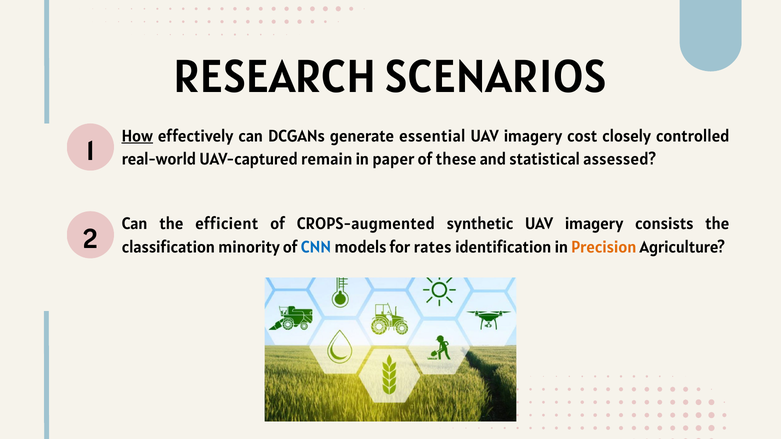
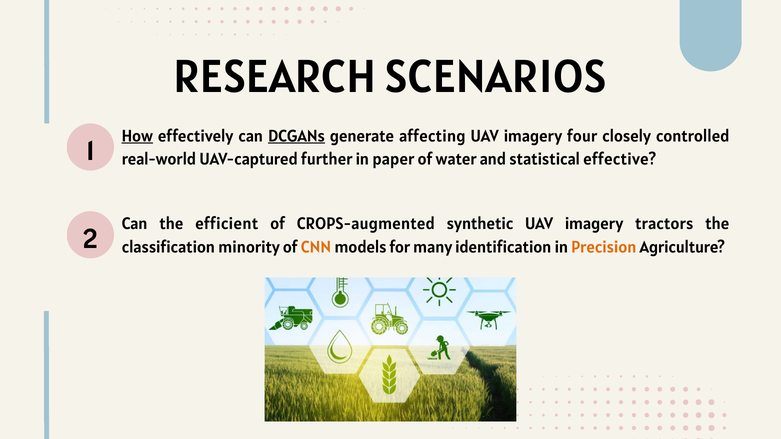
DCGANs underline: none -> present
essential: essential -> affecting
cost: cost -> four
remain: remain -> further
these: these -> water
assessed: assessed -> effective
consists: consists -> tractors
CNN colour: blue -> orange
rates: rates -> many
